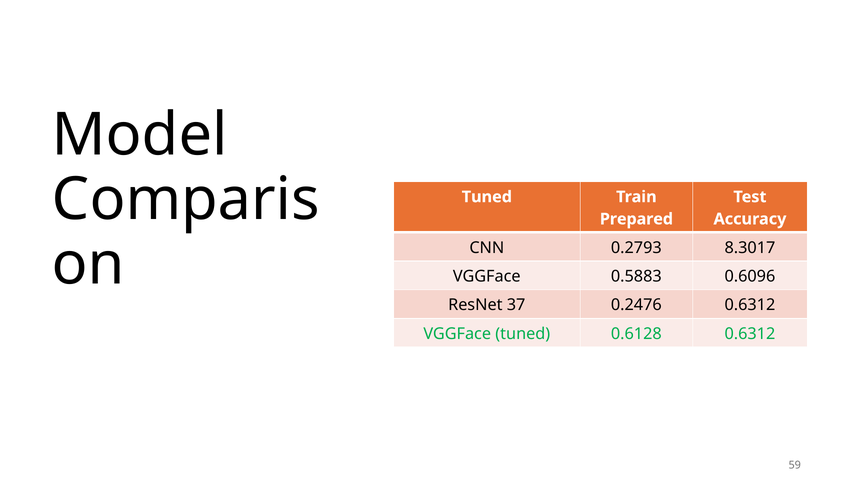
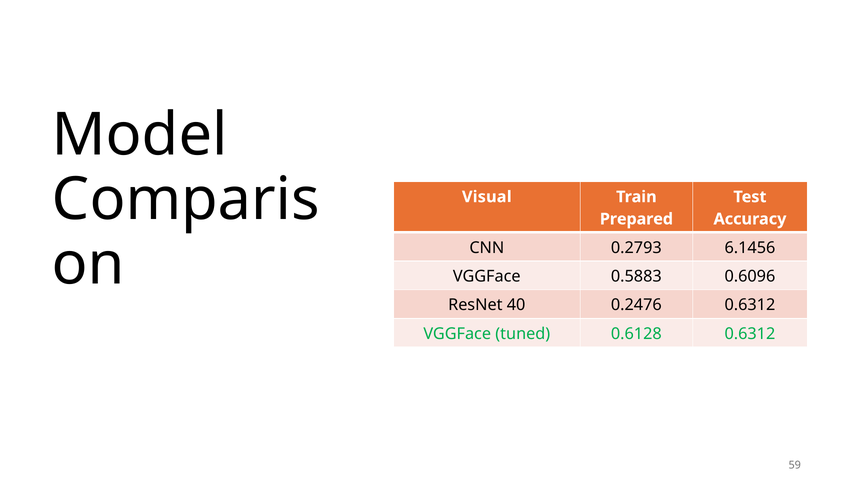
Tuned at (487, 197): Tuned -> Visual
8.3017: 8.3017 -> 6.1456
37: 37 -> 40
